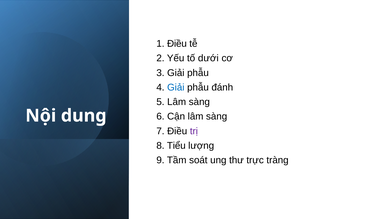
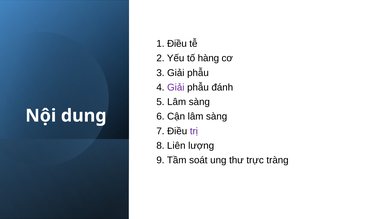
dưới: dưới -> hàng
Giải at (176, 87) colour: blue -> purple
Tiểu: Tiểu -> Liên
